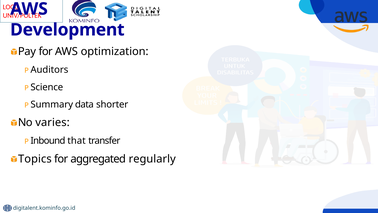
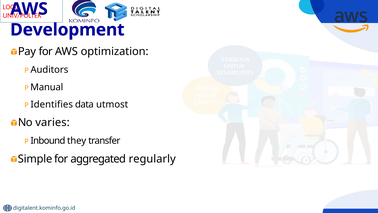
Science: Science -> Manual
Summary: Summary -> Identifies
shorter: shorter -> utmost
that: that -> they
Topics: Topics -> Simple
